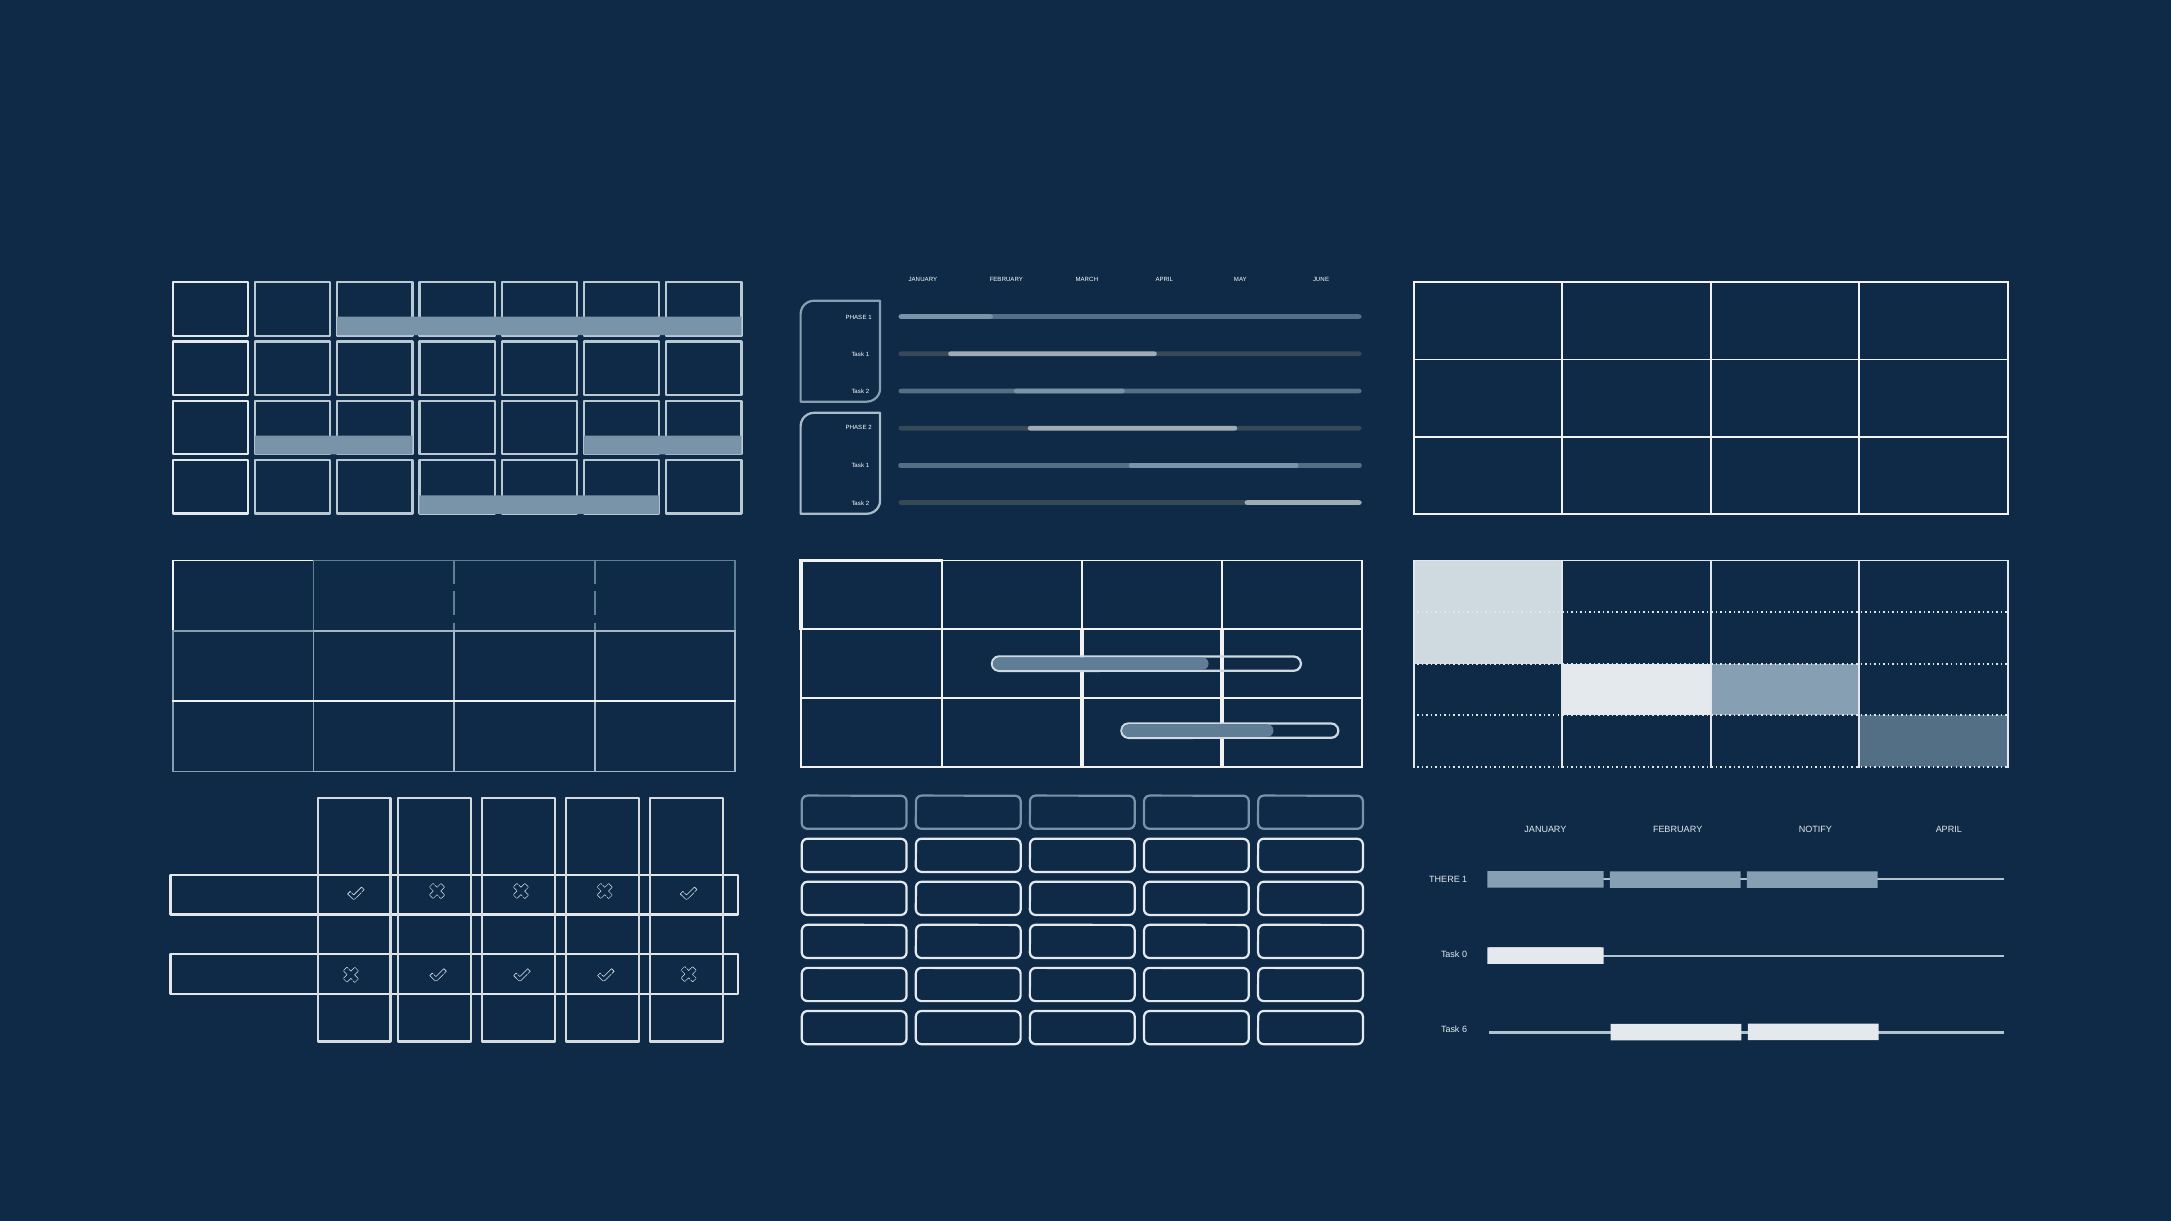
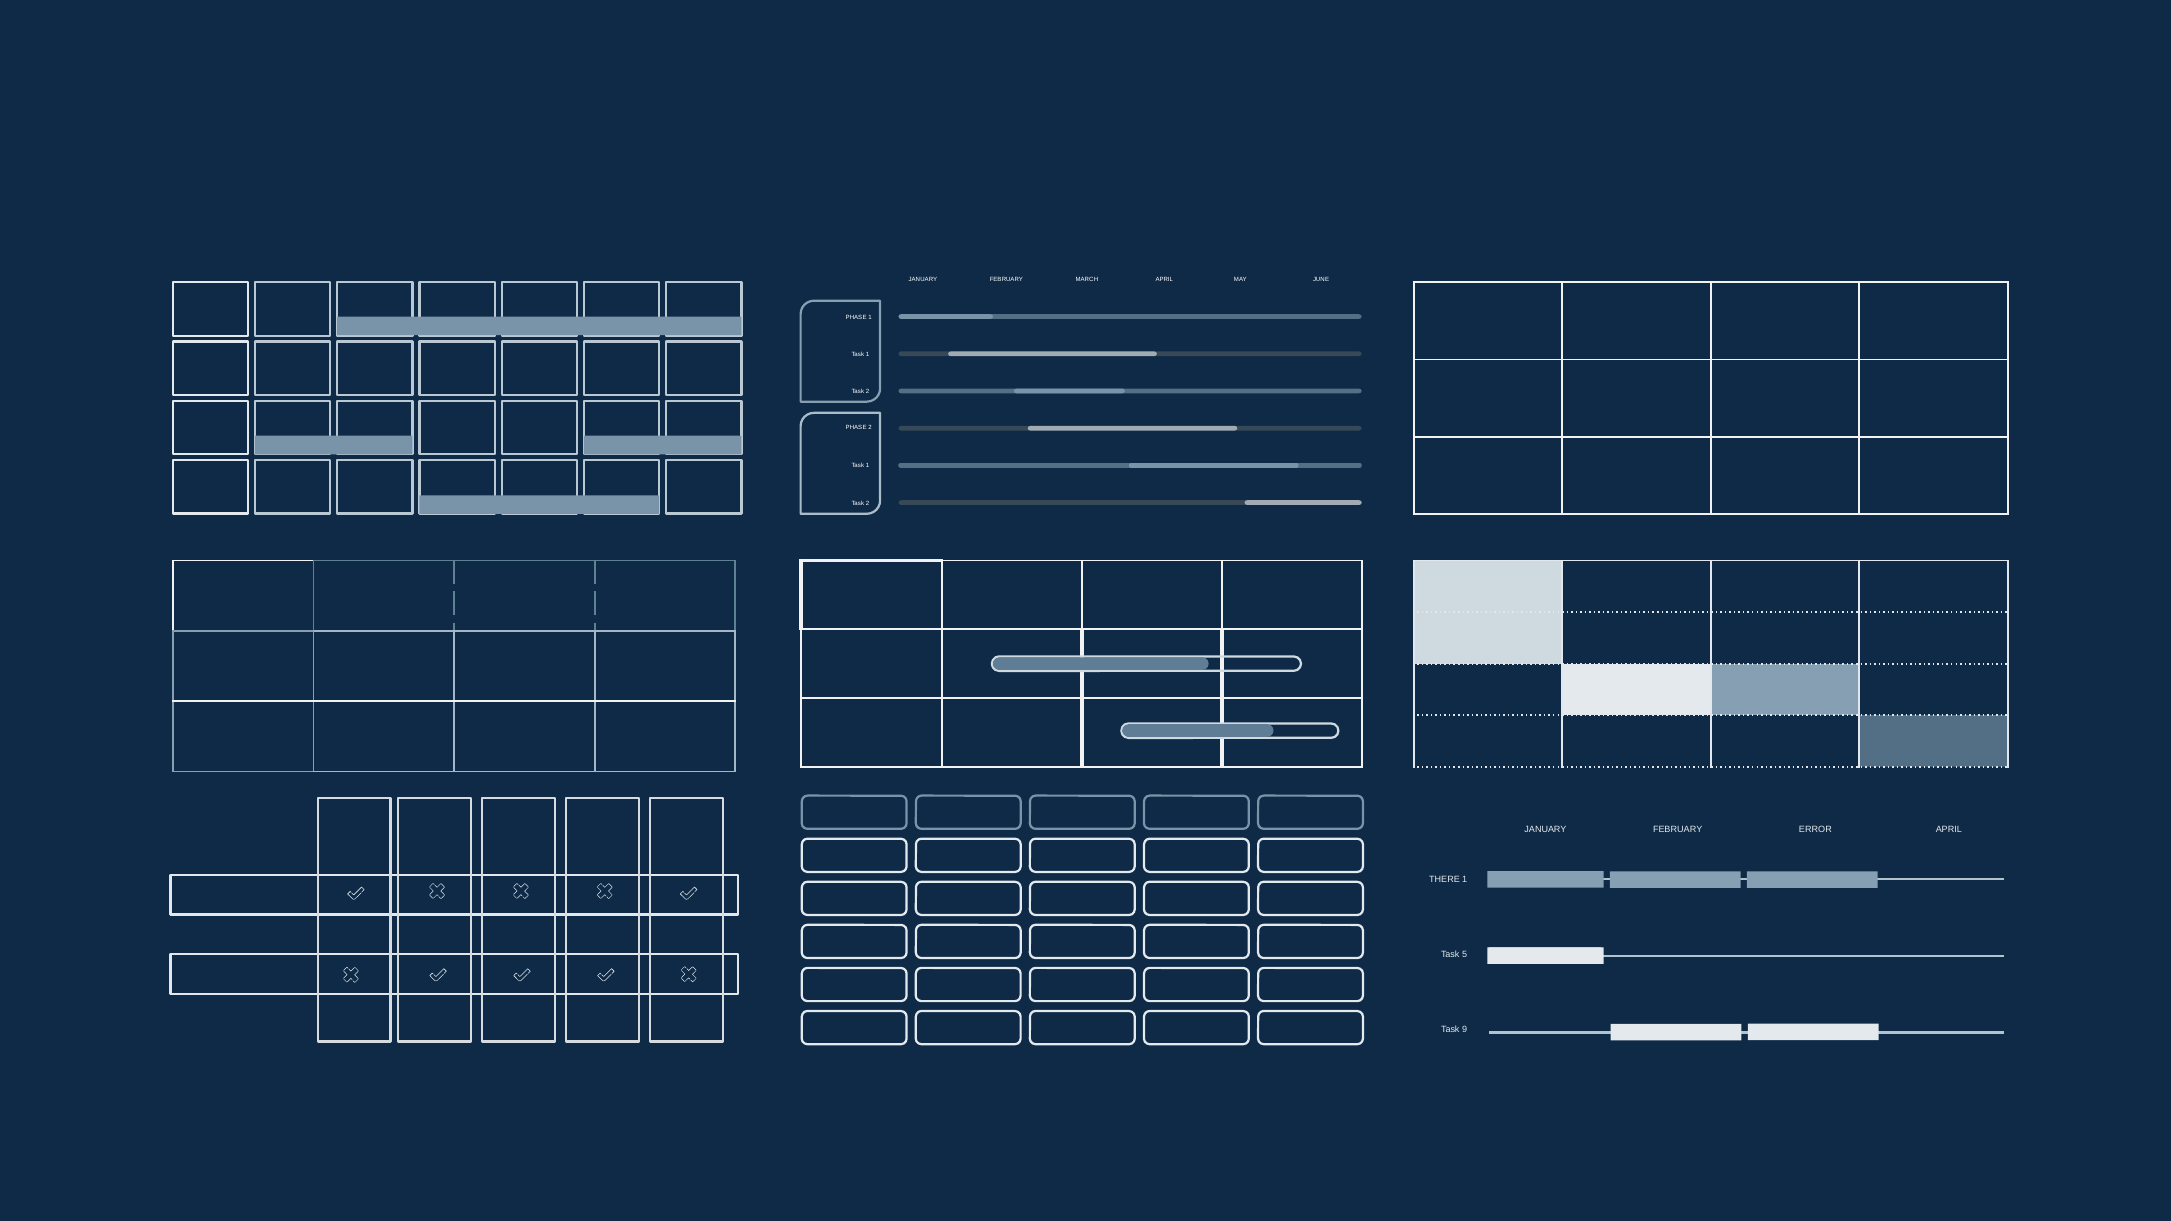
NOTIFY: NOTIFY -> ERROR
0: 0 -> 5
6: 6 -> 9
